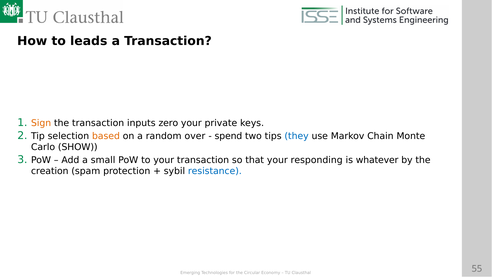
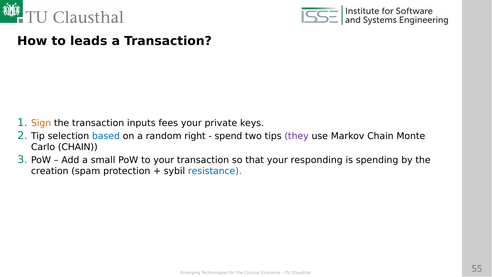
zero: zero -> fees
based colour: orange -> blue
over: over -> right
they colour: blue -> purple
Carlo SHOW: SHOW -> CHAIN
whatever: whatever -> spending
